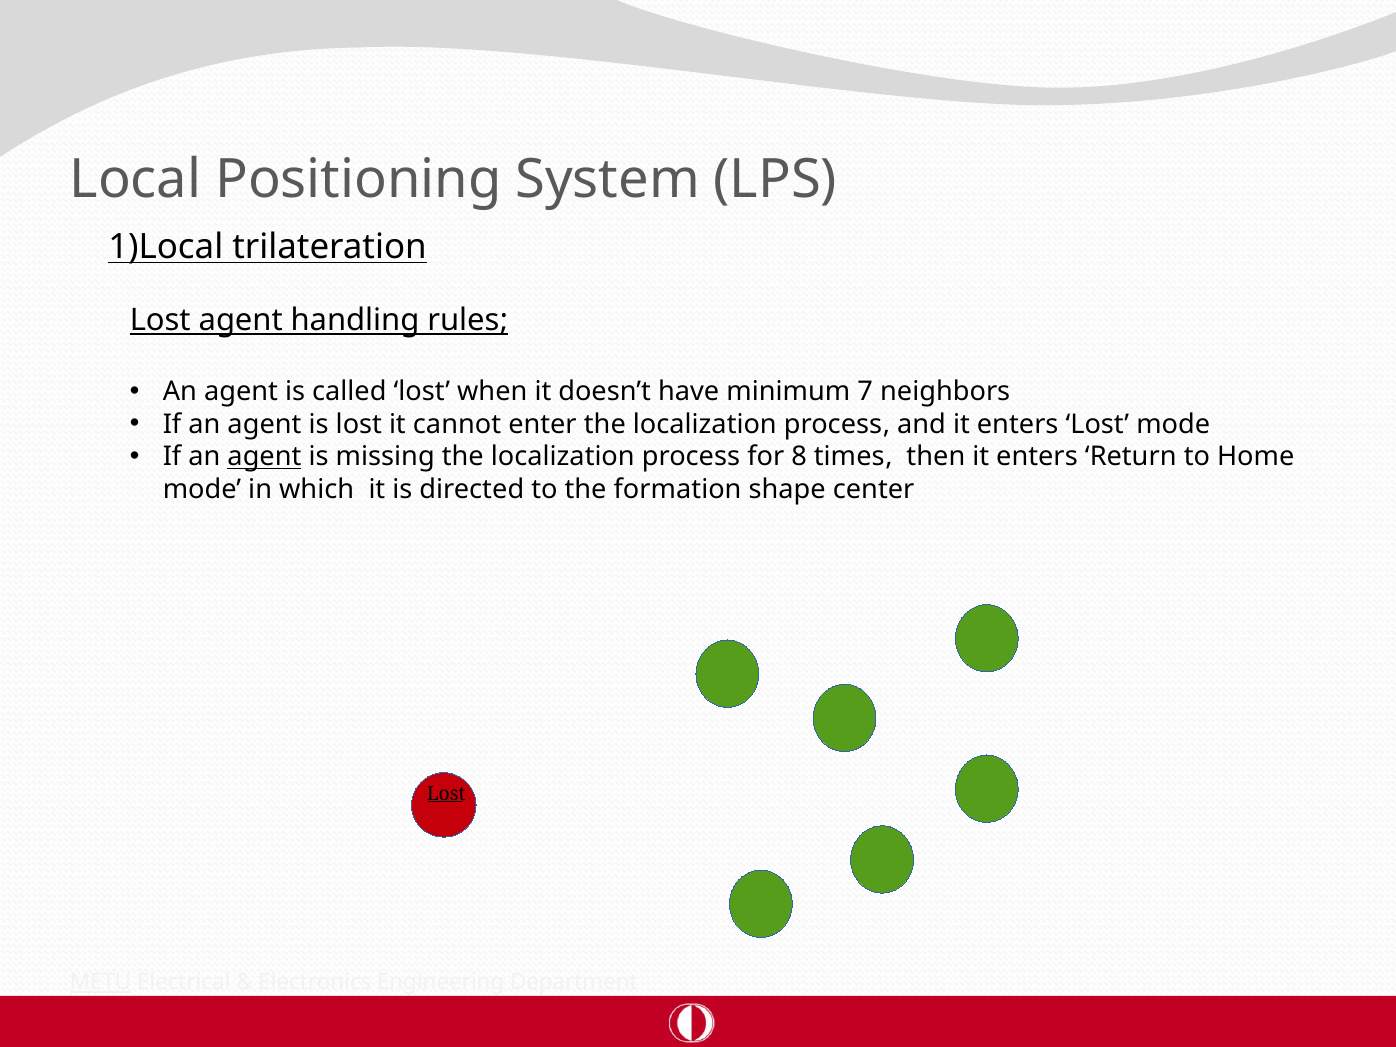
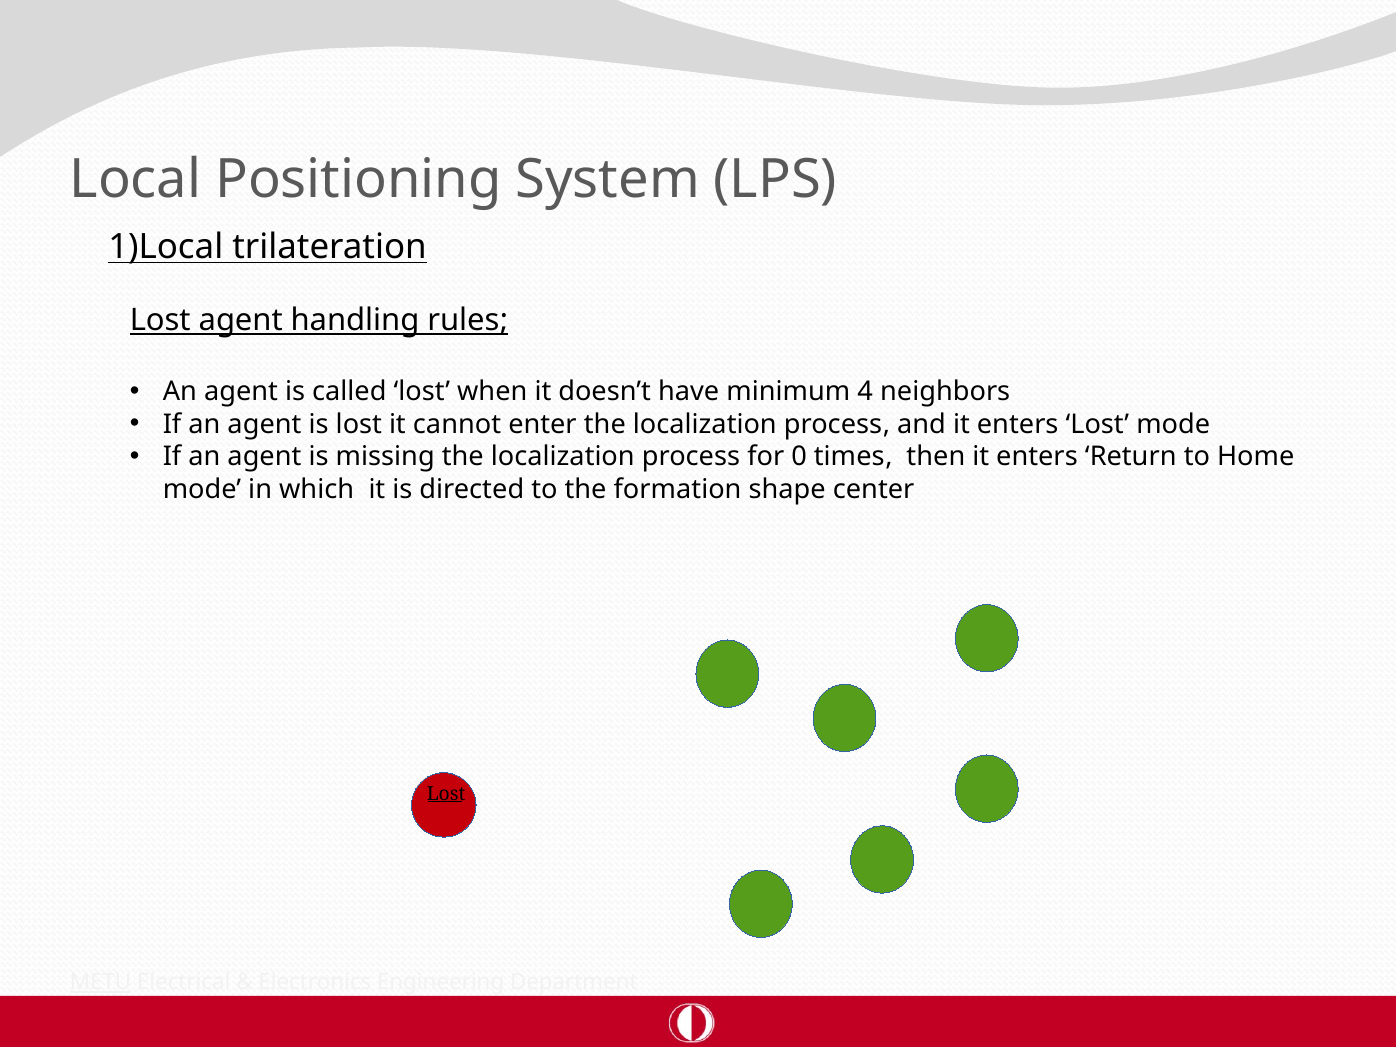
7: 7 -> 4
agent at (264, 457) underline: present -> none
8: 8 -> 0
